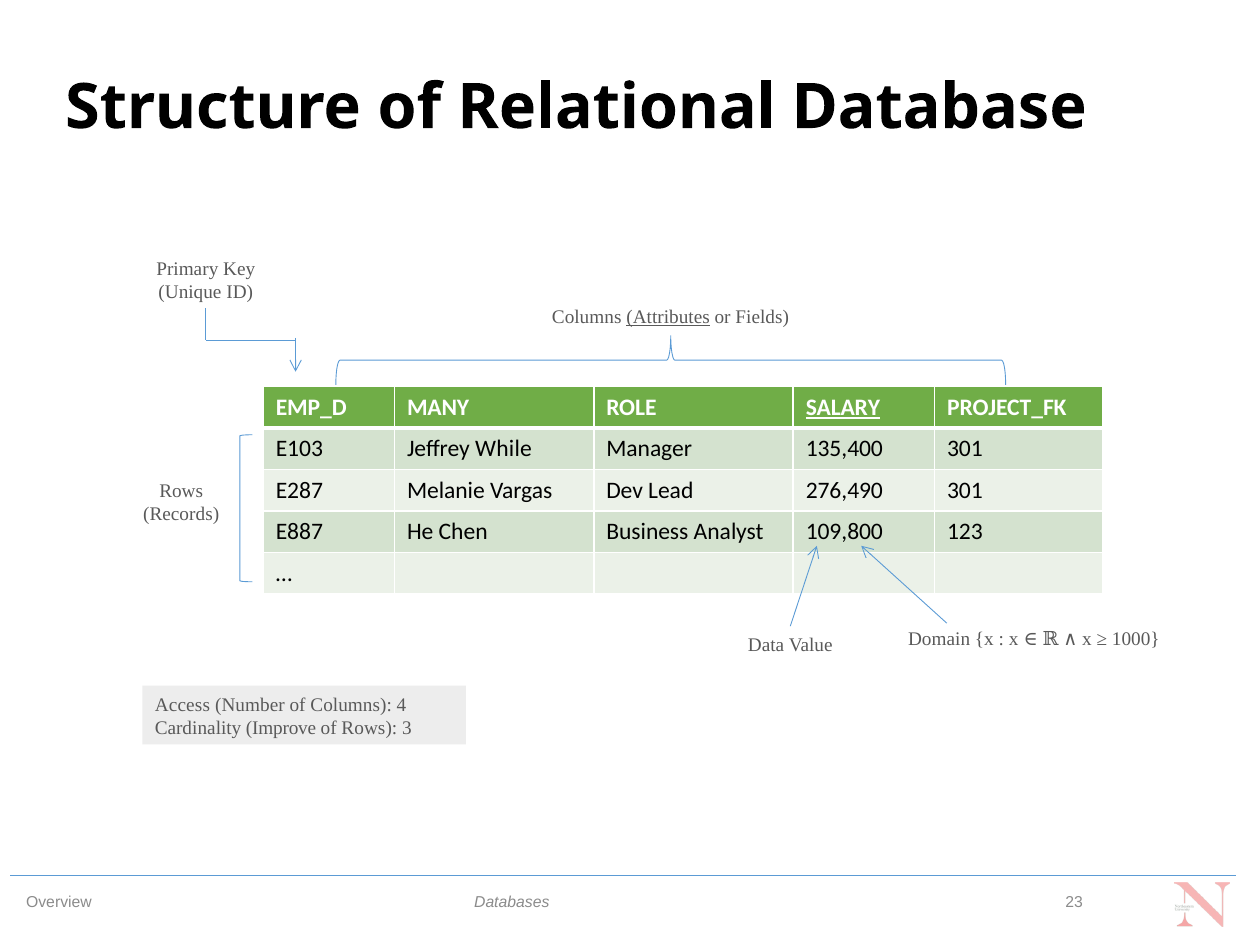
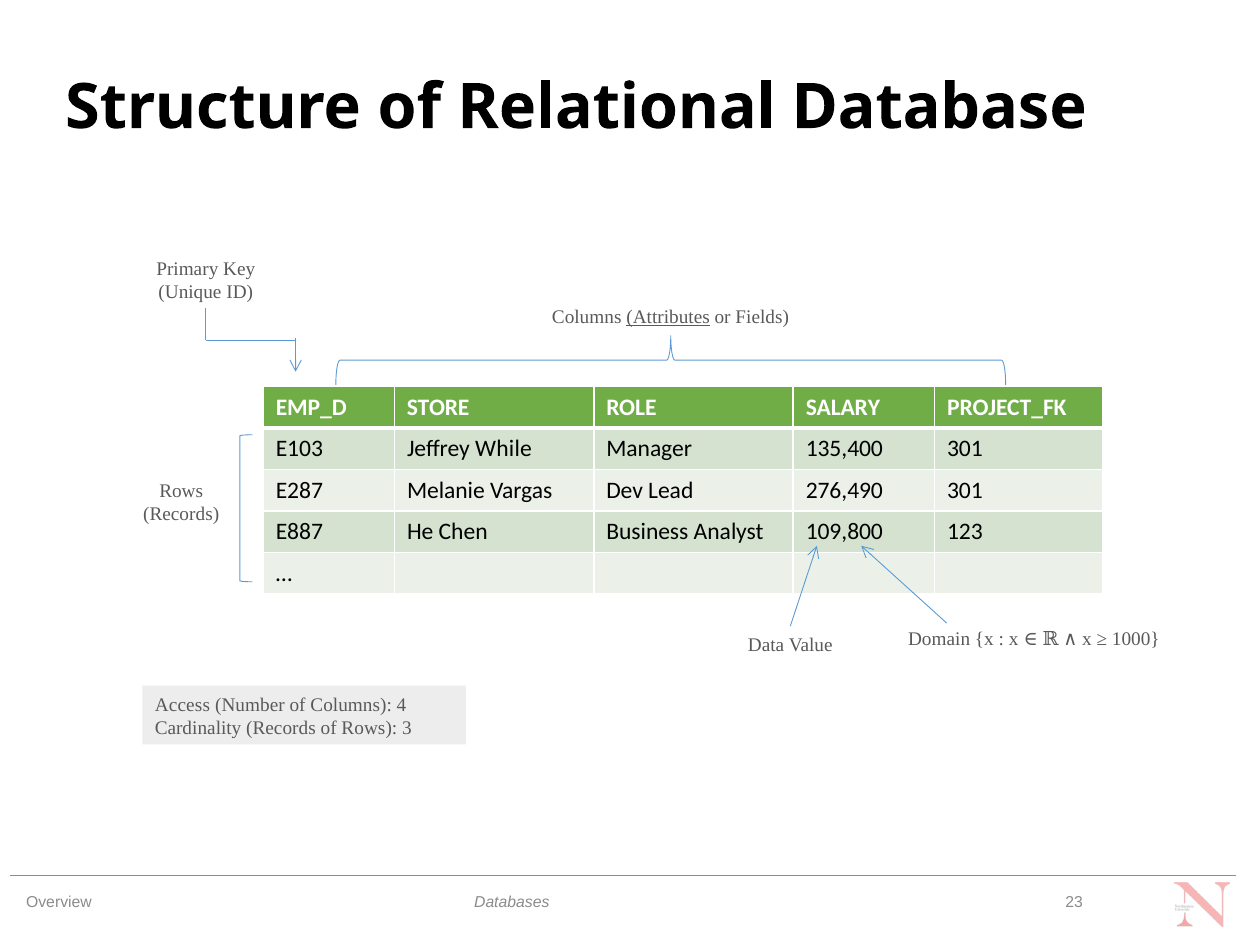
MANY: MANY -> STORE
SALARY underline: present -> none
Cardinality Improve: Improve -> Records
